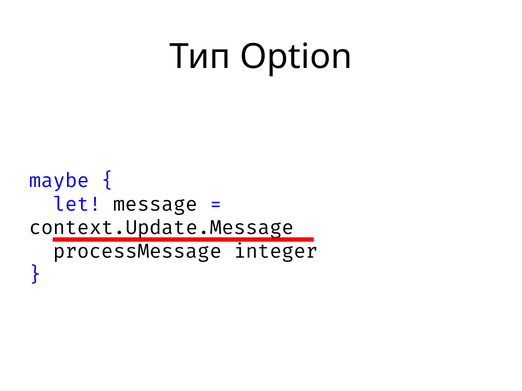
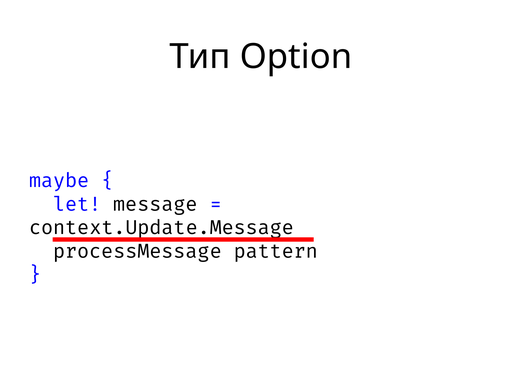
integer: integer -> pattern
